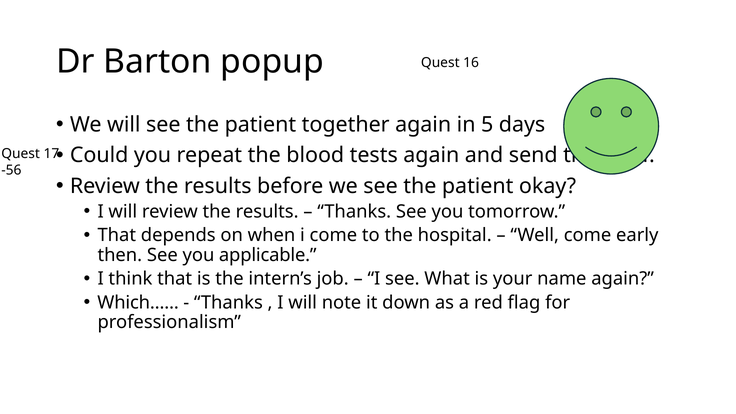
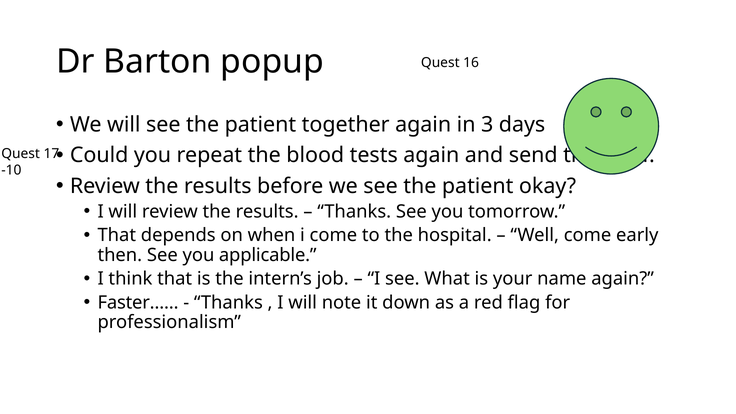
5: 5 -> 3
-56: -56 -> -10
Which……: Which…… -> Faster……
